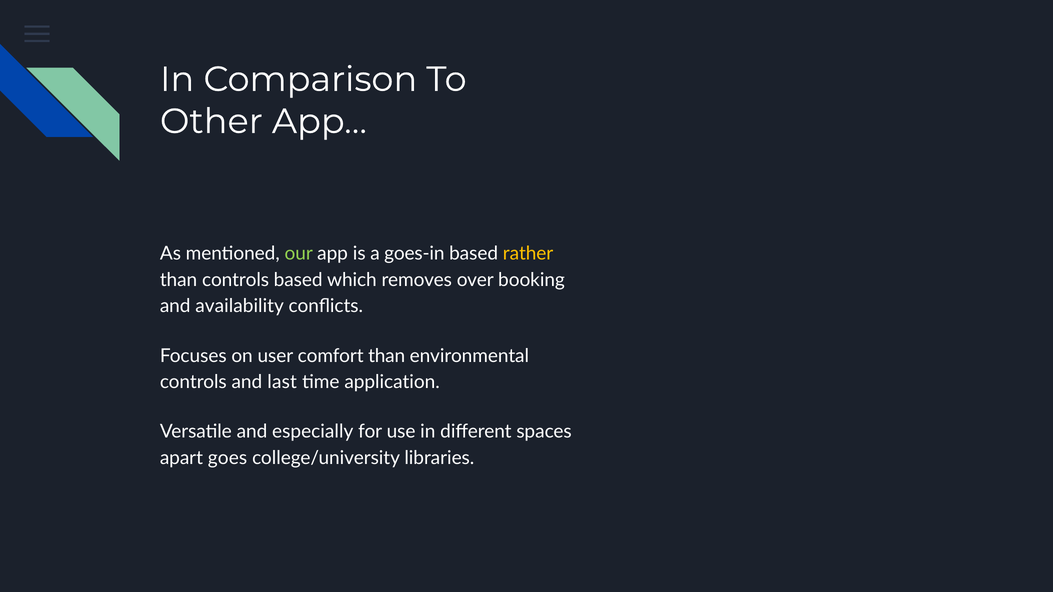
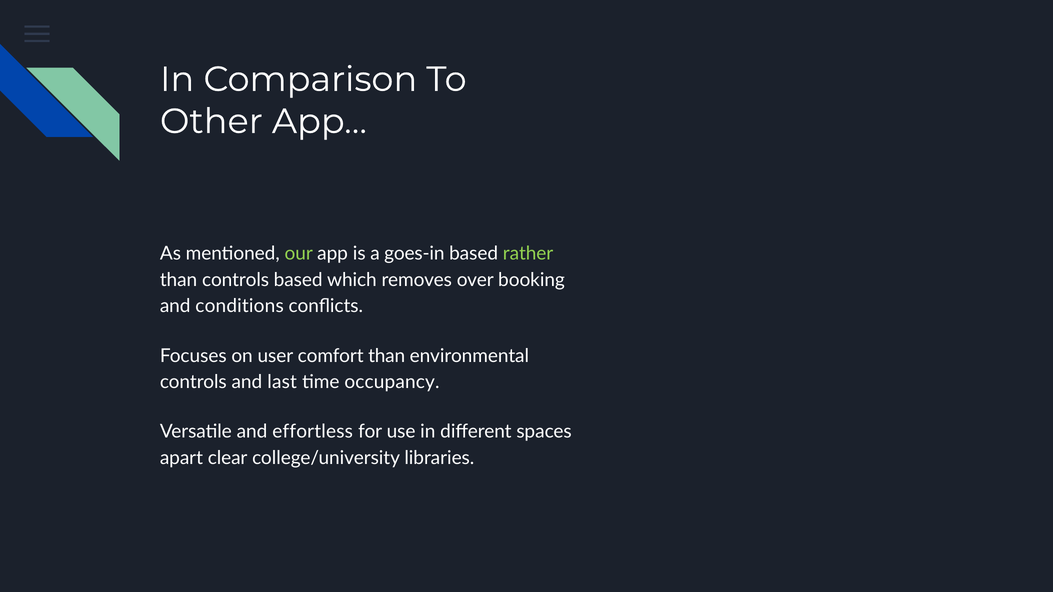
rather colour: yellow -> light green
availability: availability -> conditions
application: application -> occupancy
especially: especially -> effortless
goes: goes -> clear
